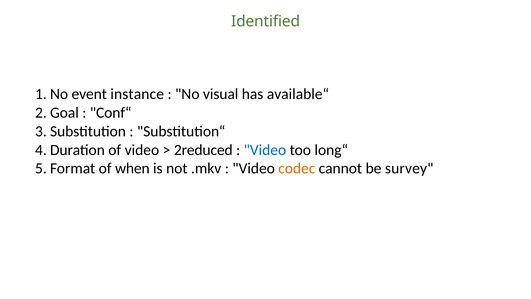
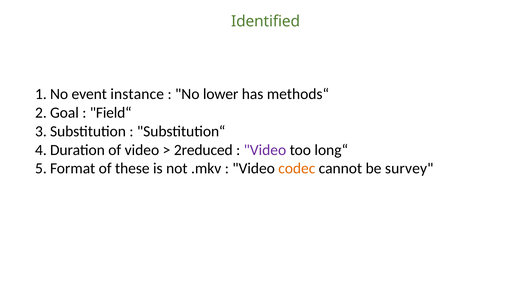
visual: visual -> lower
available“: available“ -> methods“
Conf“: Conf“ -> Field“
Video at (265, 150) colour: blue -> purple
when: when -> these
